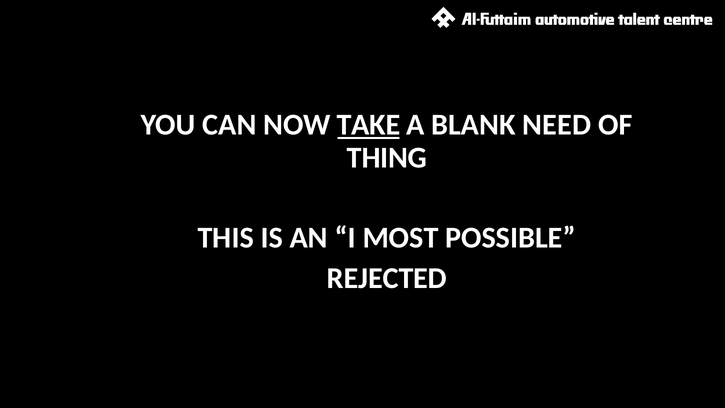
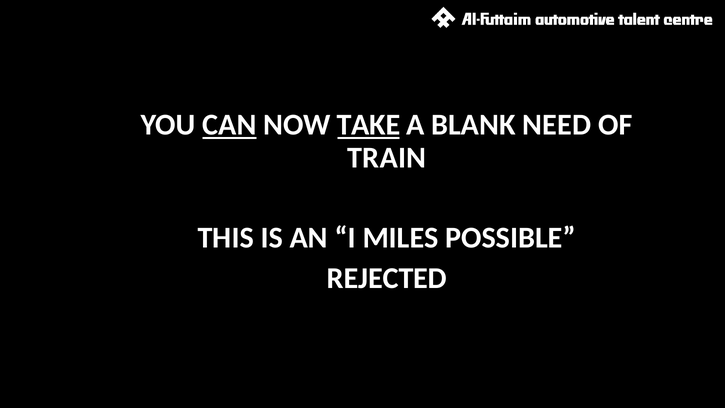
CAN underline: none -> present
THING: THING -> TRAIN
MOST: MOST -> MILES
